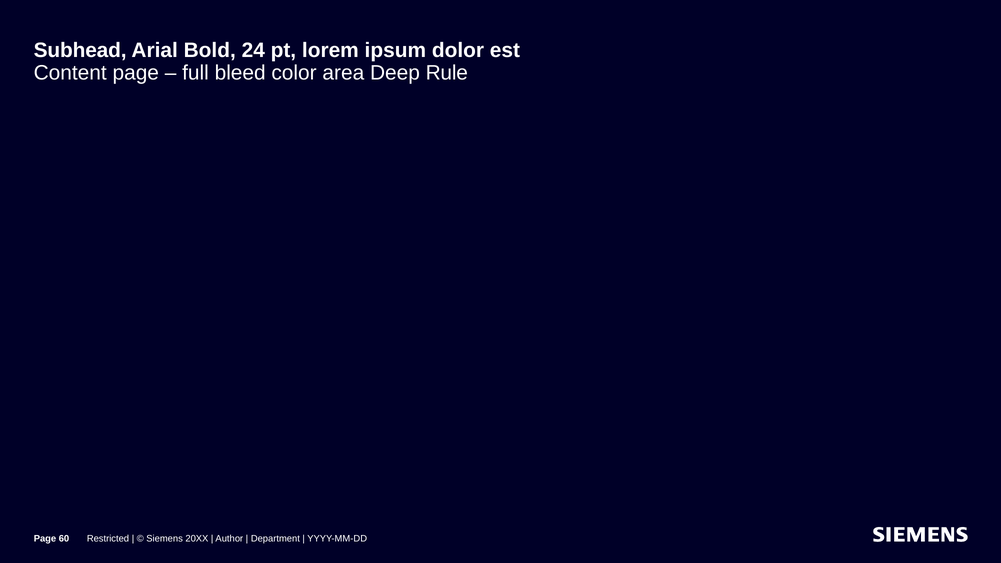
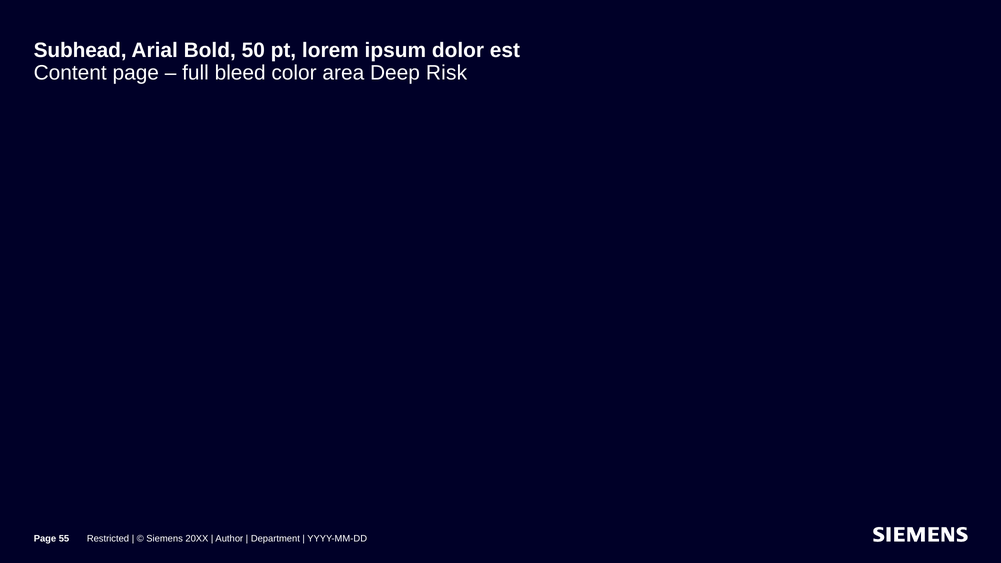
24: 24 -> 50
Rule: Rule -> Risk
60: 60 -> 55
